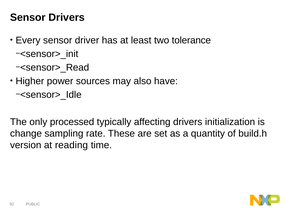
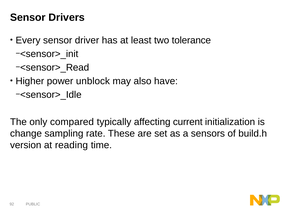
sources: sources -> unblock
processed: processed -> compared
affecting drivers: drivers -> current
quantity: quantity -> sensors
